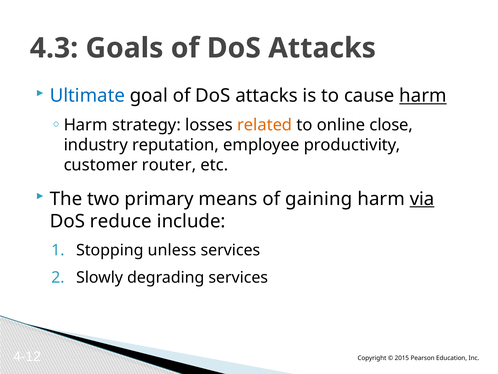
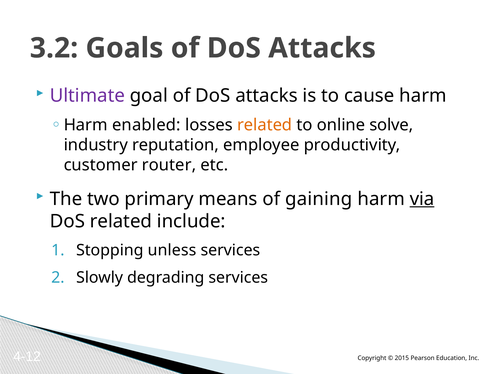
4.3: 4.3 -> 3.2
Ultimate colour: blue -> purple
harm at (423, 96) underline: present -> none
strategy: strategy -> enabled
close: close -> solve
DoS reduce: reduce -> related
